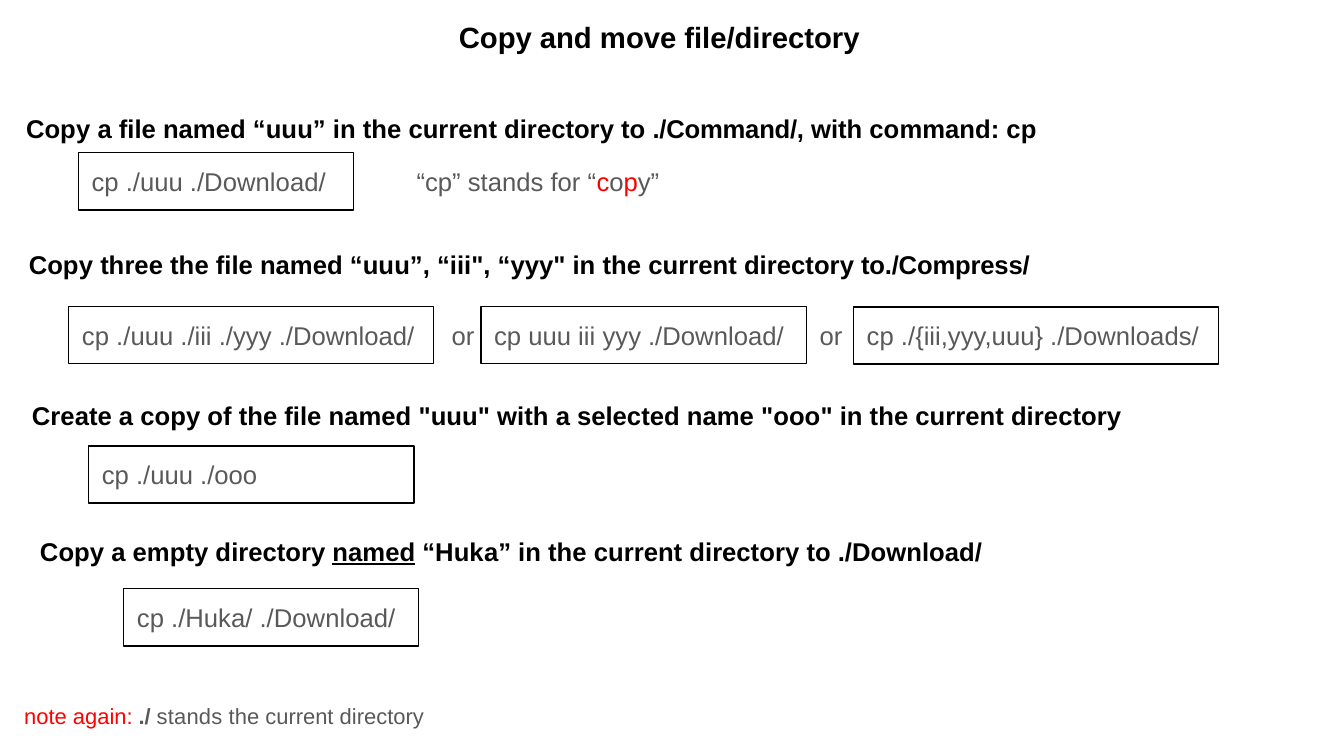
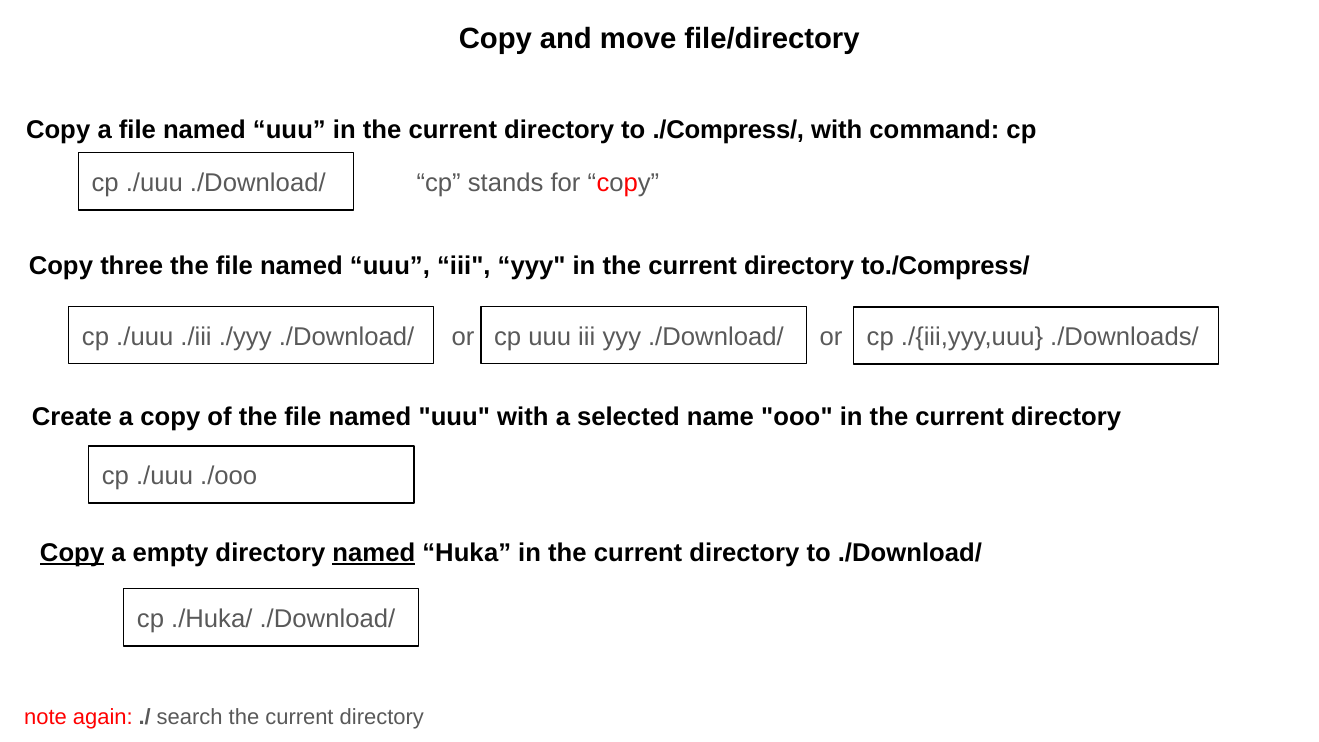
./Command/: ./Command/ -> ./Compress/
Copy at (72, 553) underline: none -> present
stands at (190, 717): stands -> search
